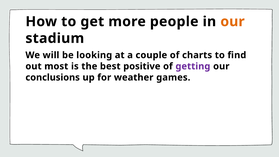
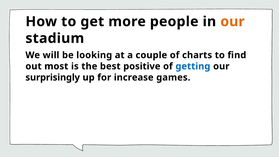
getting colour: purple -> blue
conclusions: conclusions -> surprisingly
weather: weather -> increase
